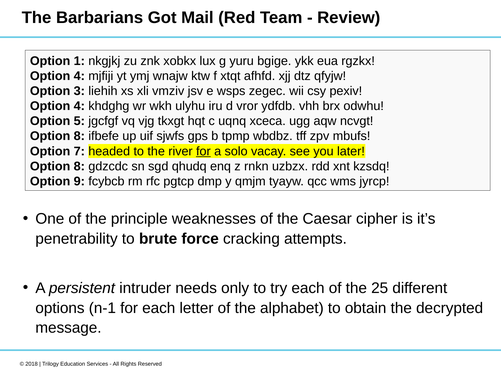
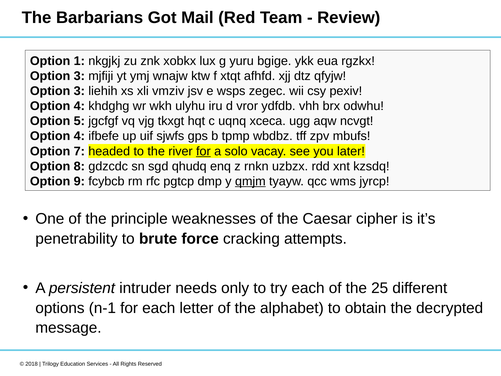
4 at (79, 76): 4 -> 3
8 at (79, 136): 8 -> 4
qmjm underline: none -> present
